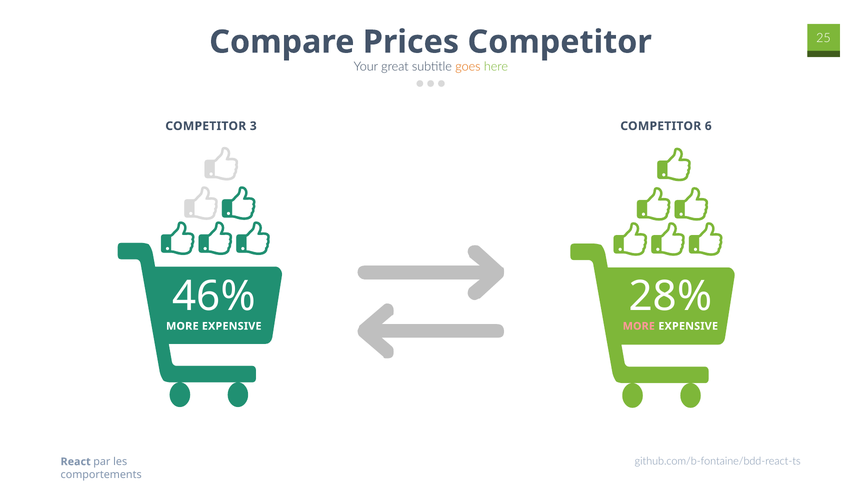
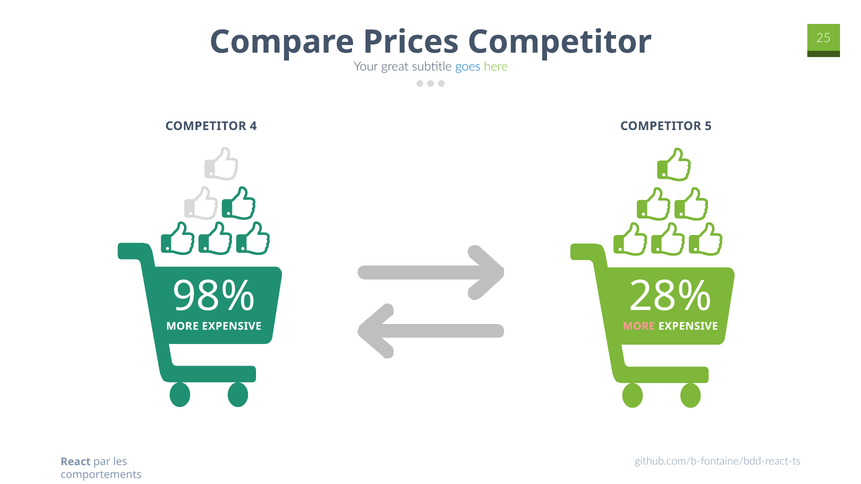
goes colour: orange -> blue
3: 3 -> 4
6: 6 -> 5
46%: 46% -> 98%
